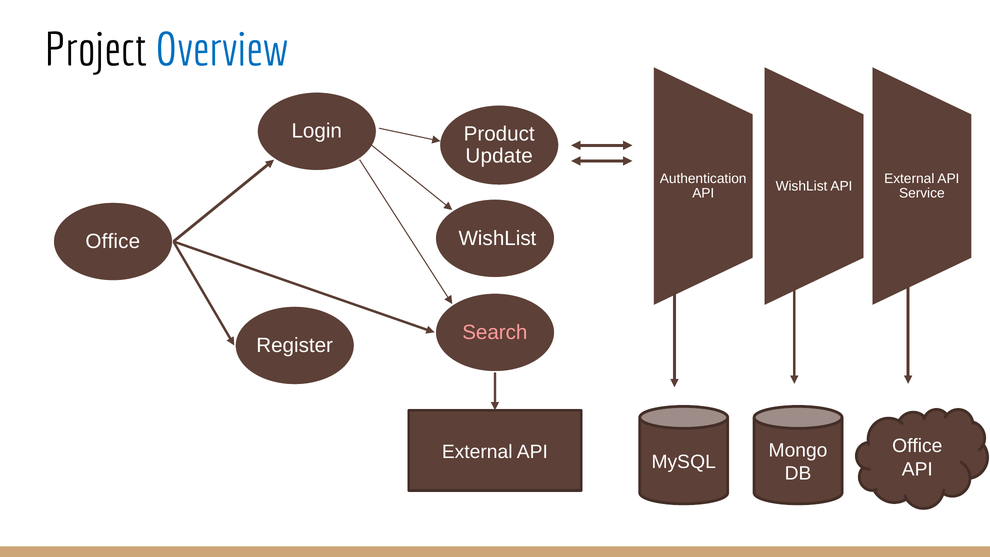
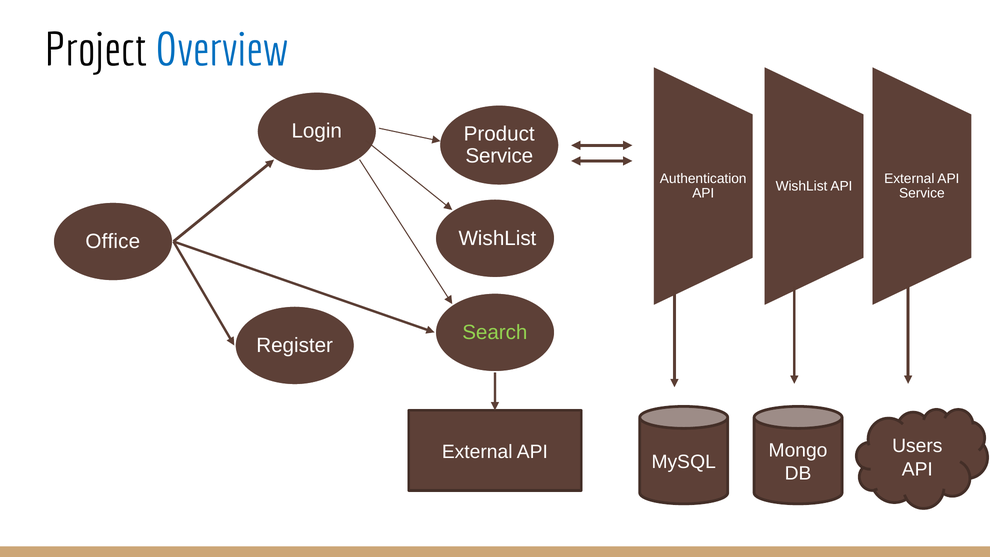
Update at (499, 156): Update -> Service
Search colour: pink -> light green
Office at (917, 446): Office -> Users
